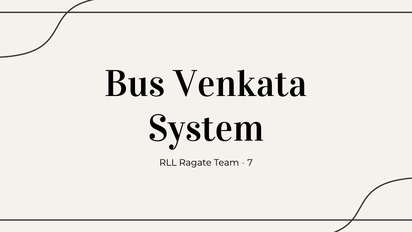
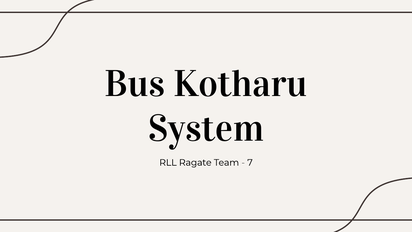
Venkata: Venkata -> Kotharu
